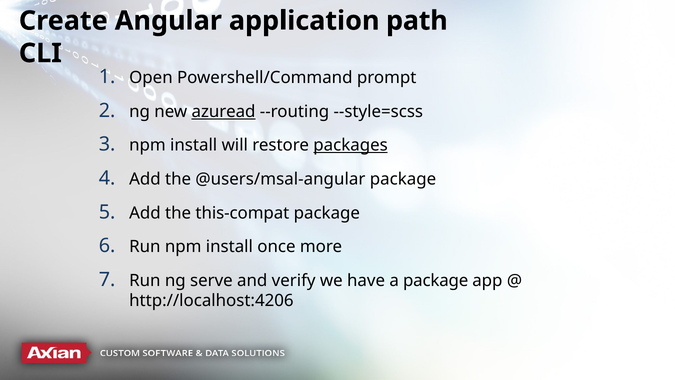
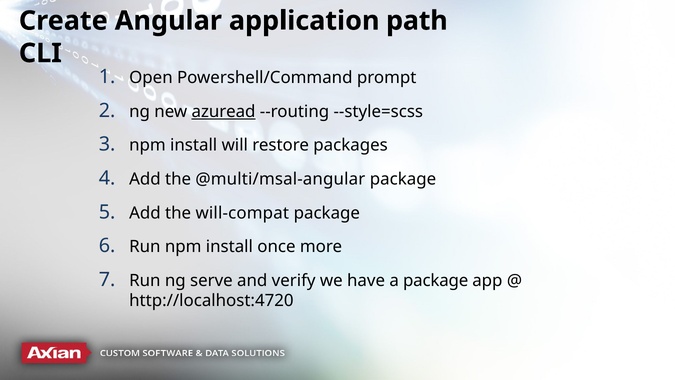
packages underline: present -> none
@users/msal-angular: @users/msal-angular -> @multi/msal-angular
this-compat: this-compat -> will-compat
http://localhost:4206: http://localhost:4206 -> http://localhost:4720
